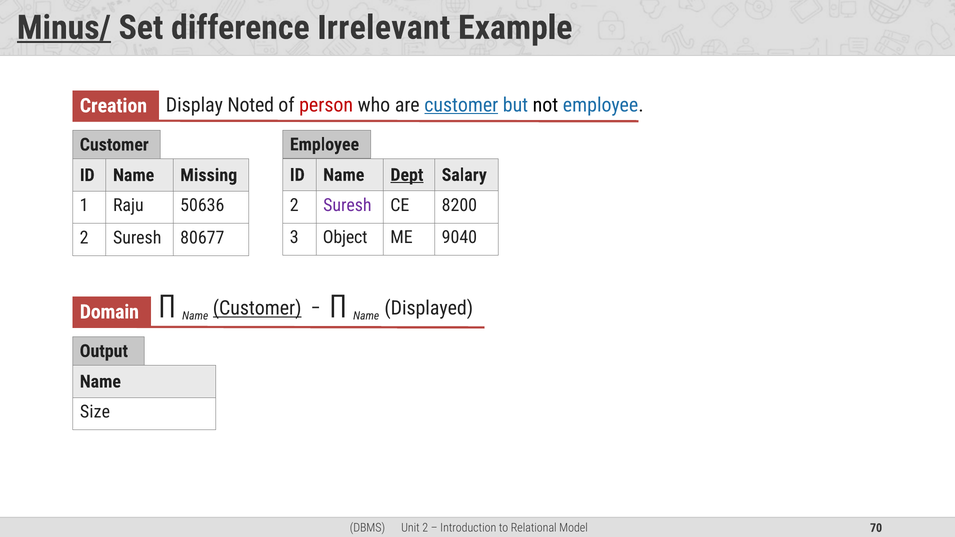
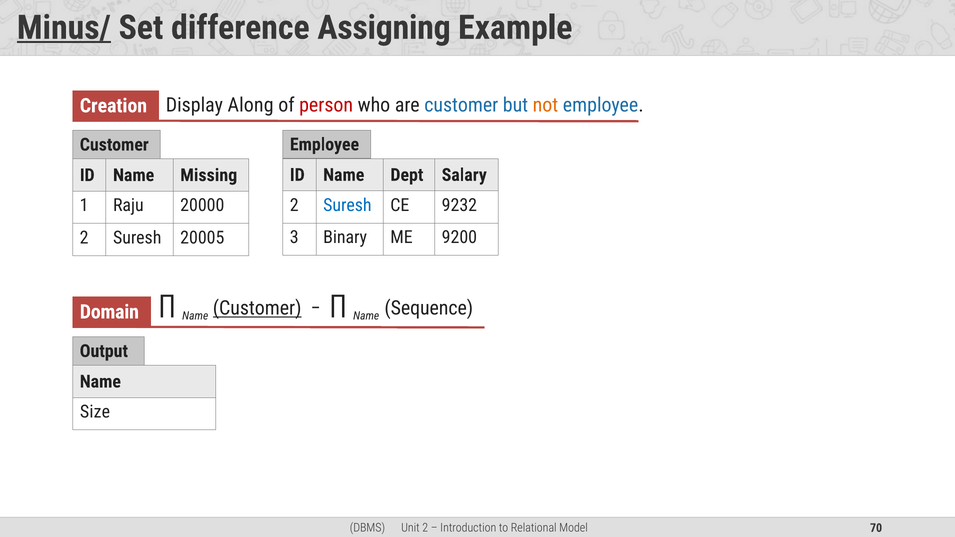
Irrelevant: Irrelevant -> Assigning
Noted: Noted -> Along
customer at (461, 105) underline: present -> none
not colour: black -> orange
Dept underline: present -> none
Suresh at (347, 205) colour: purple -> blue
8200: 8200 -> 9232
50636: 50636 -> 20000
Object: Object -> Binary
9040: 9040 -> 9200
80677: 80677 -> 20005
Displayed: Displayed -> Sequence
